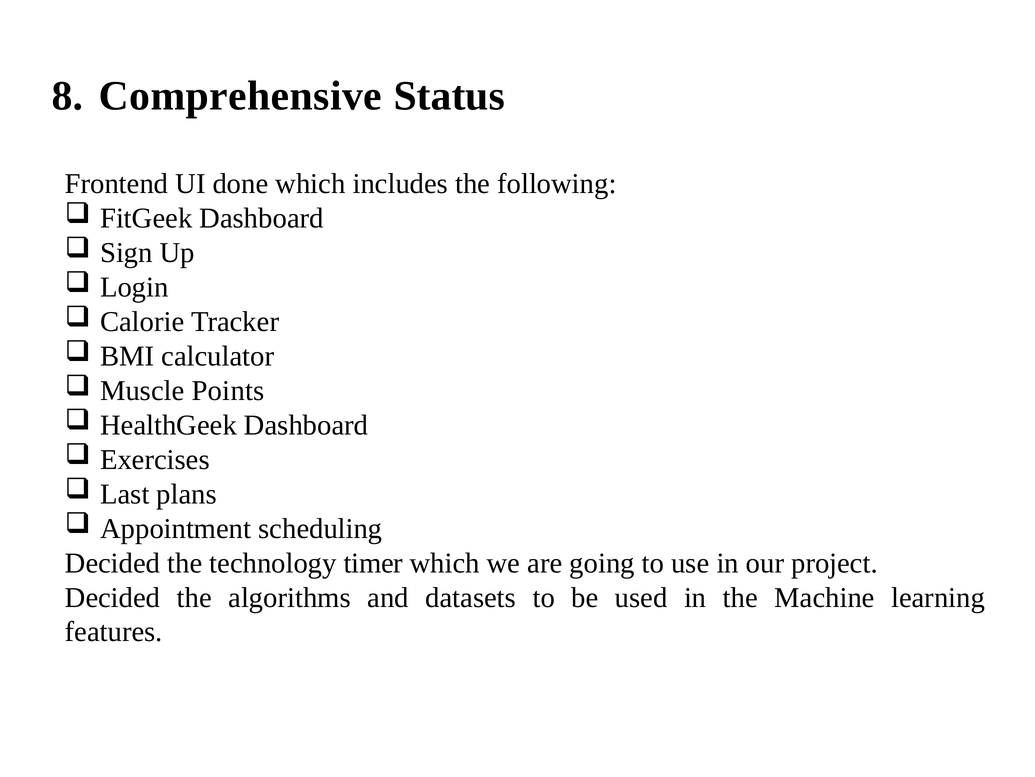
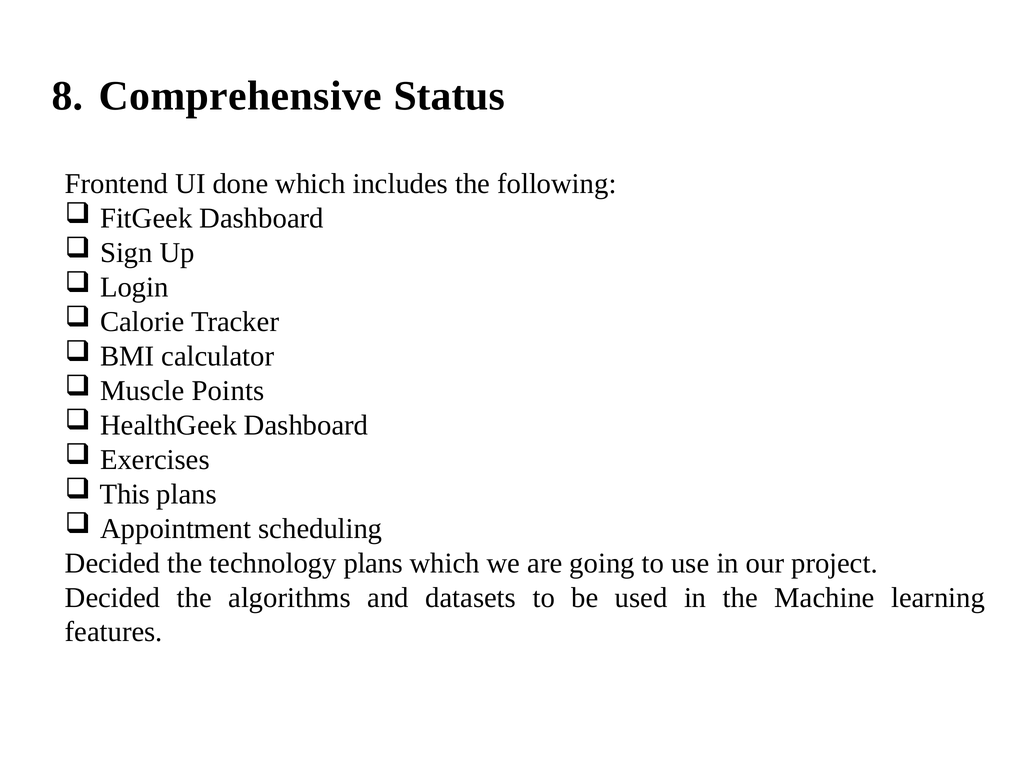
Last: Last -> This
technology timer: timer -> plans
